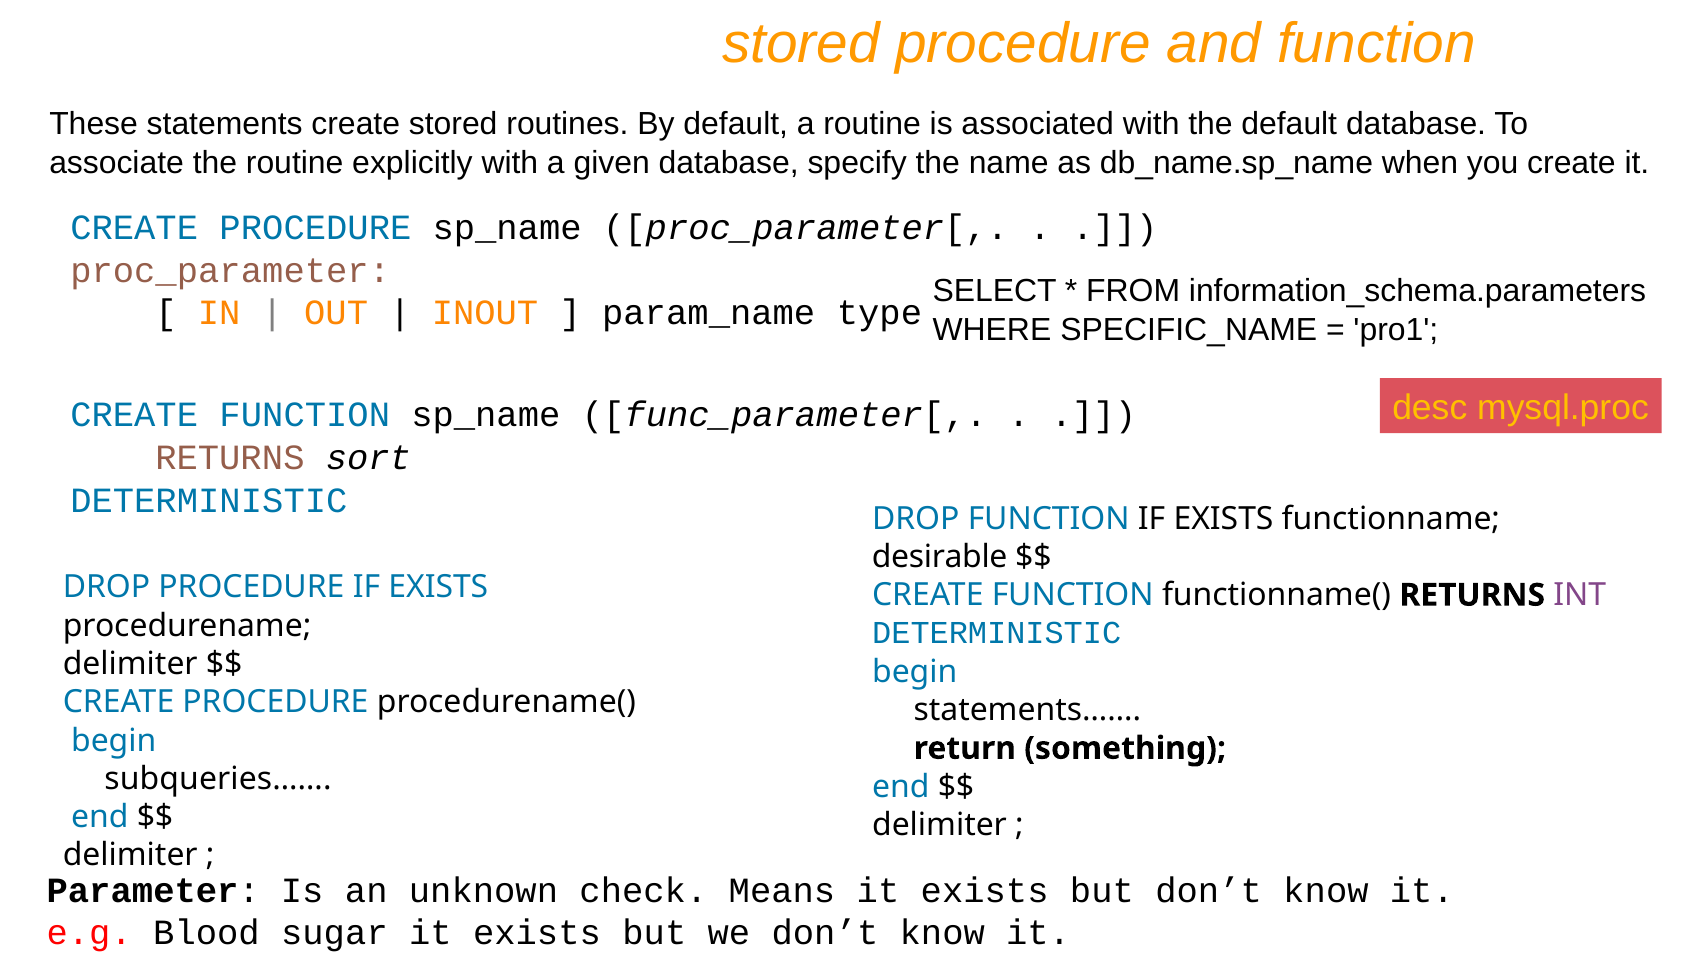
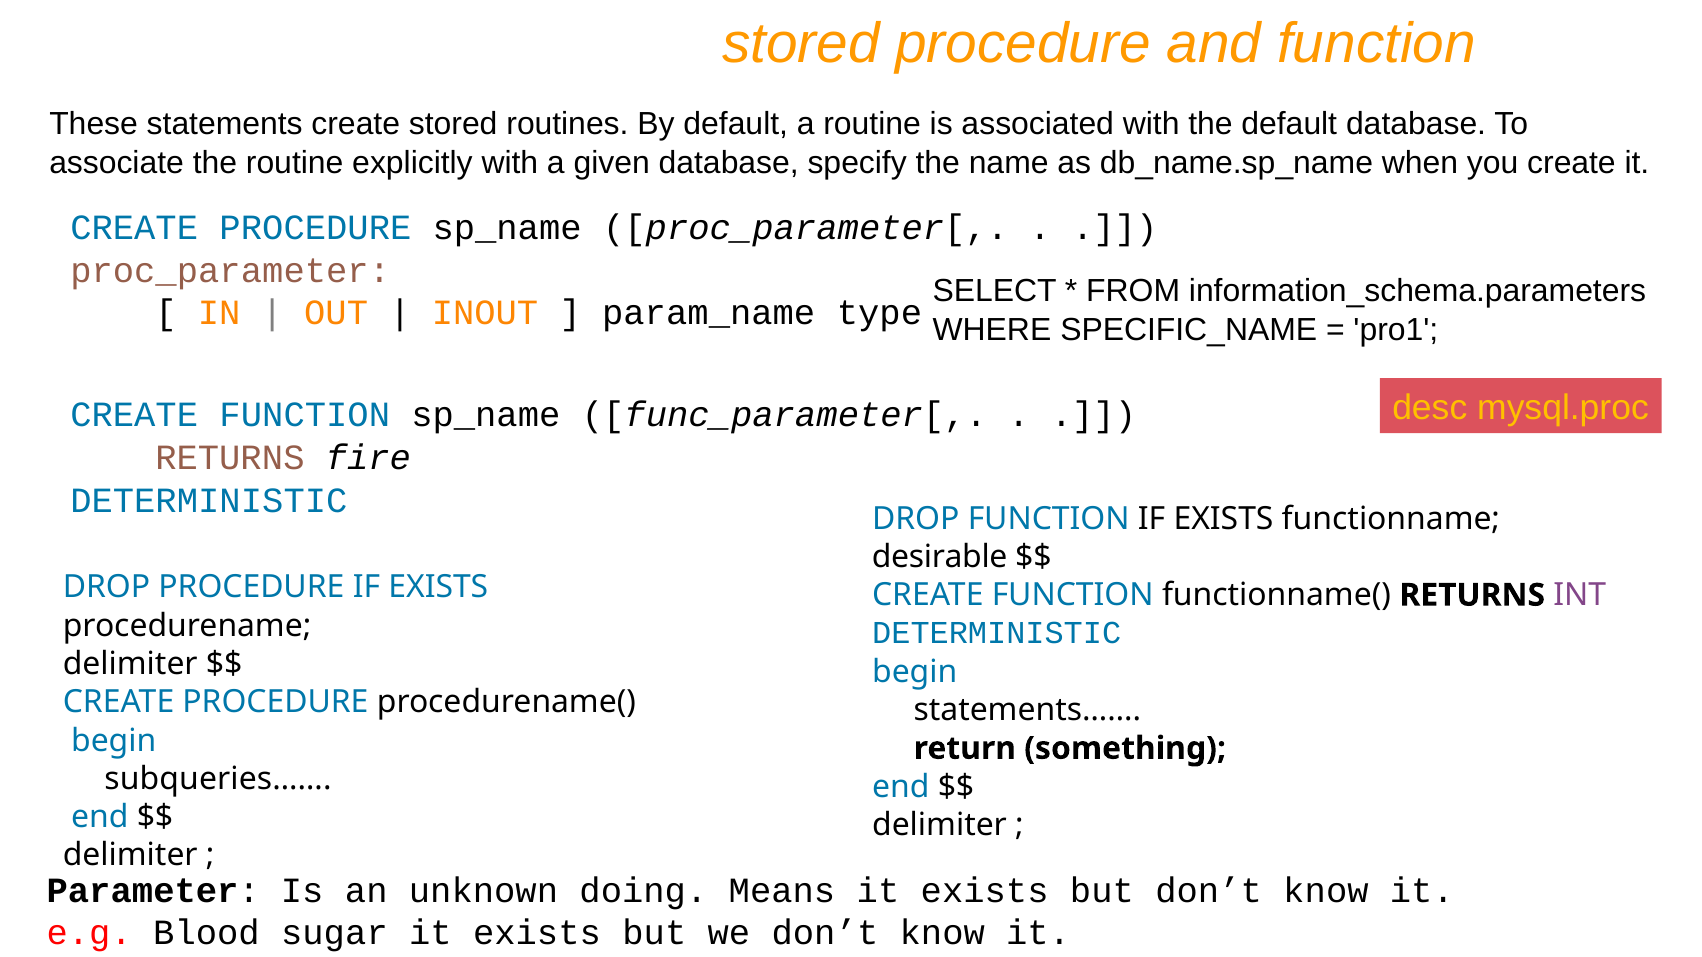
sort: sort -> fire
check: check -> doing
